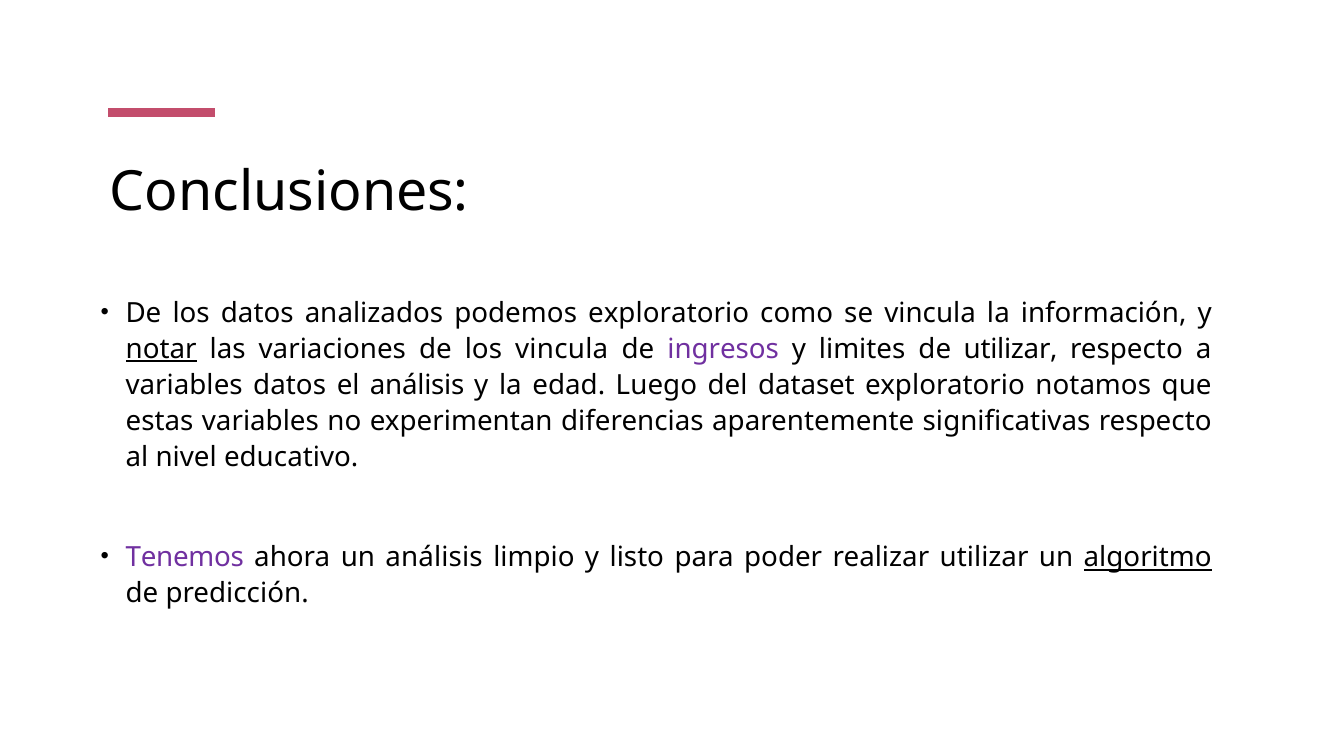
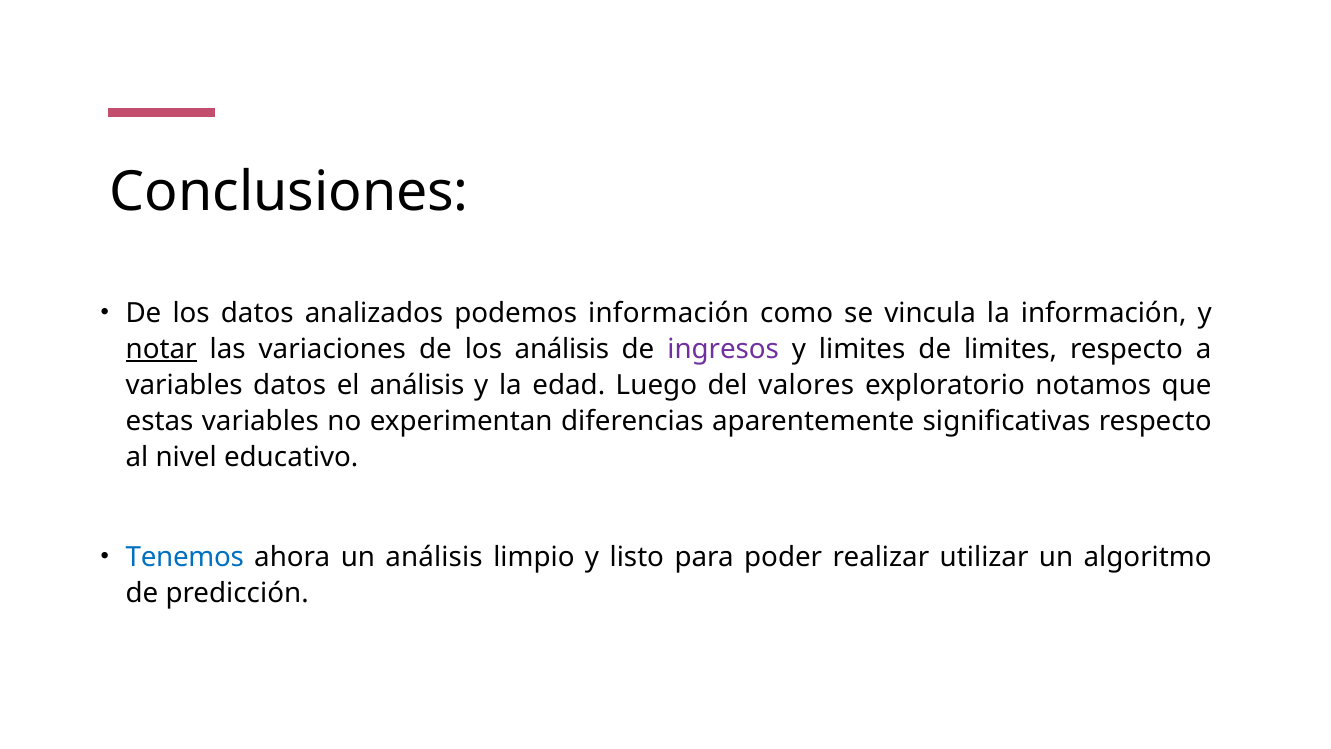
podemos exploratorio: exploratorio -> información
los vincula: vincula -> análisis
de utilizar: utilizar -> limites
dataset: dataset -> valores
Tenemos colour: purple -> blue
algoritmo underline: present -> none
